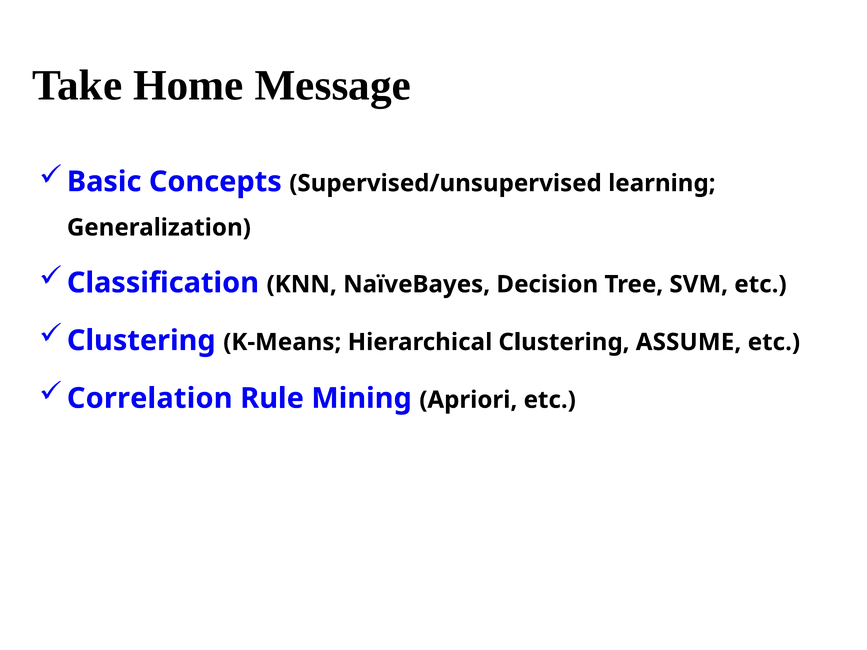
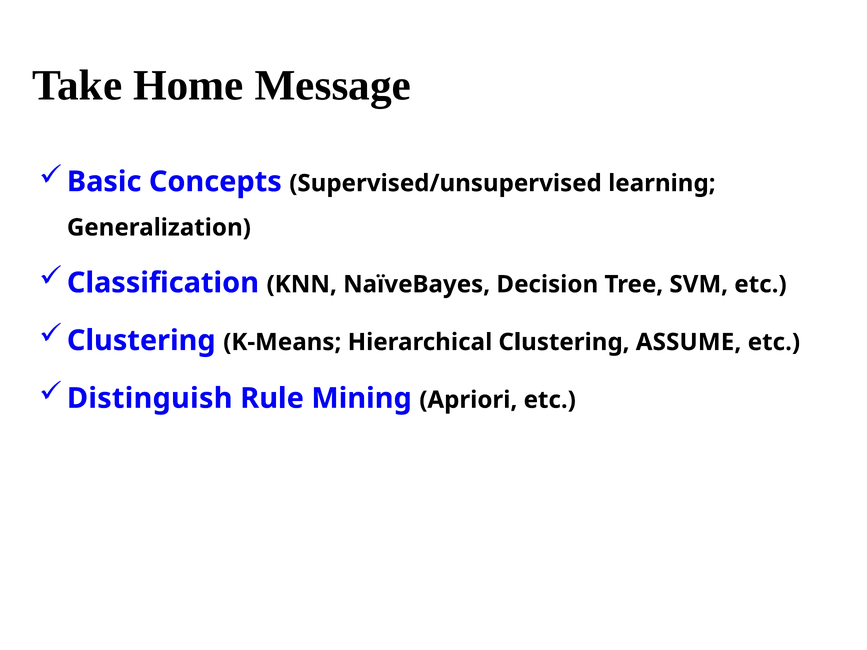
Correlation: Correlation -> Distinguish
